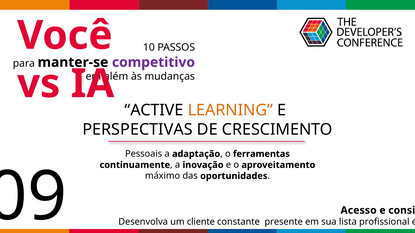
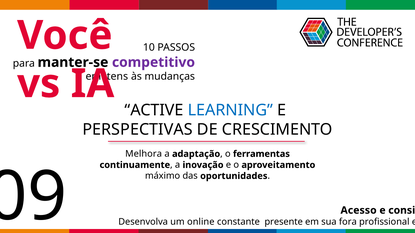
além: além -> itens
LEARNING colour: orange -> blue
Pessoais: Pessoais -> Melhora
cliente: cliente -> online
lista: lista -> fora
